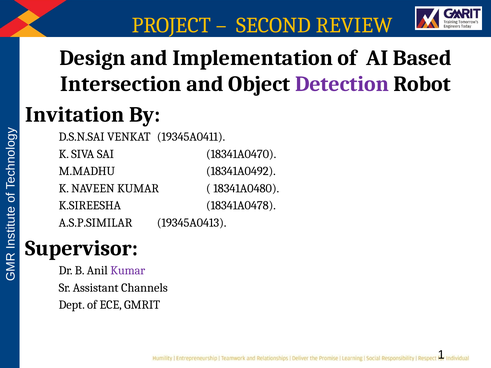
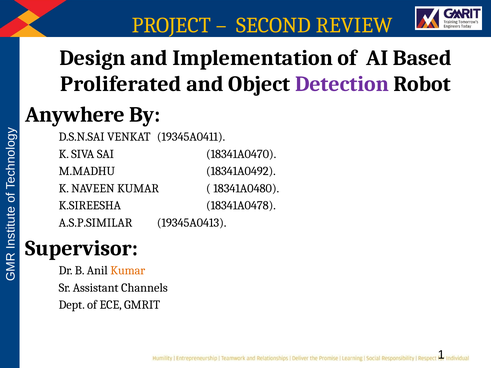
Intersection: Intersection -> Proliferated
Invitation: Invitation -> Anywhere
Kumar at (128, 271) colour: purple -> orange
